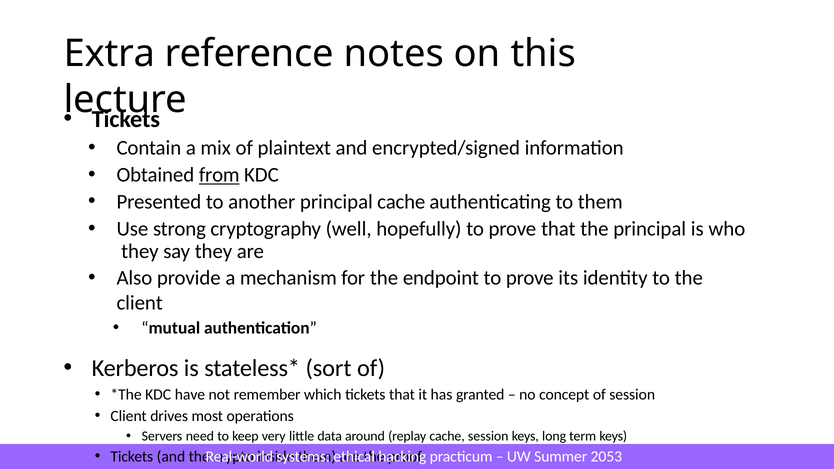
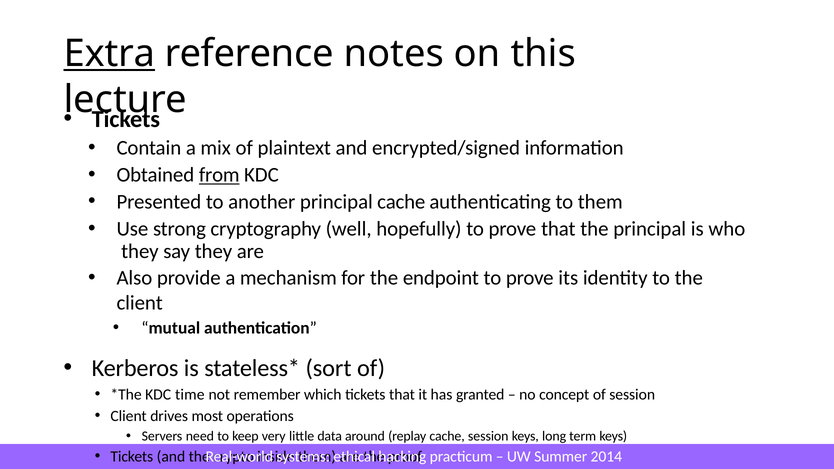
Extra underline: none -> present
have: have -> time
2053: 2053 -> 2014
